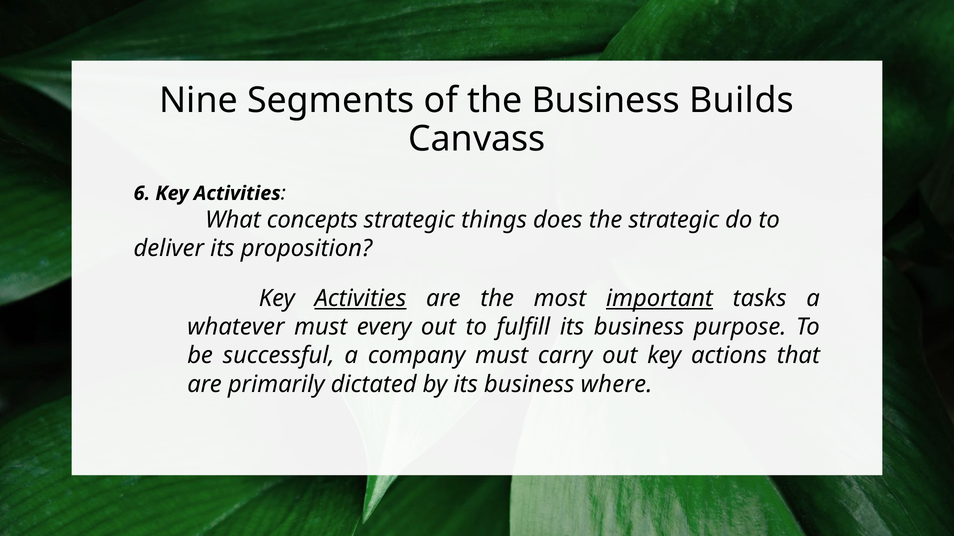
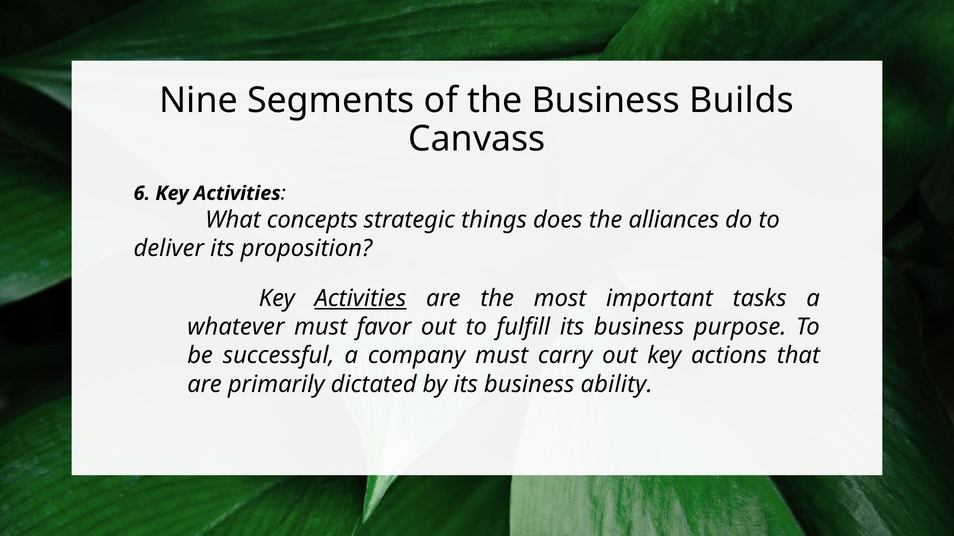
the strategic: strategic -> alliances
important underline: present -> none
every: every -> favor
where: where -> ability
